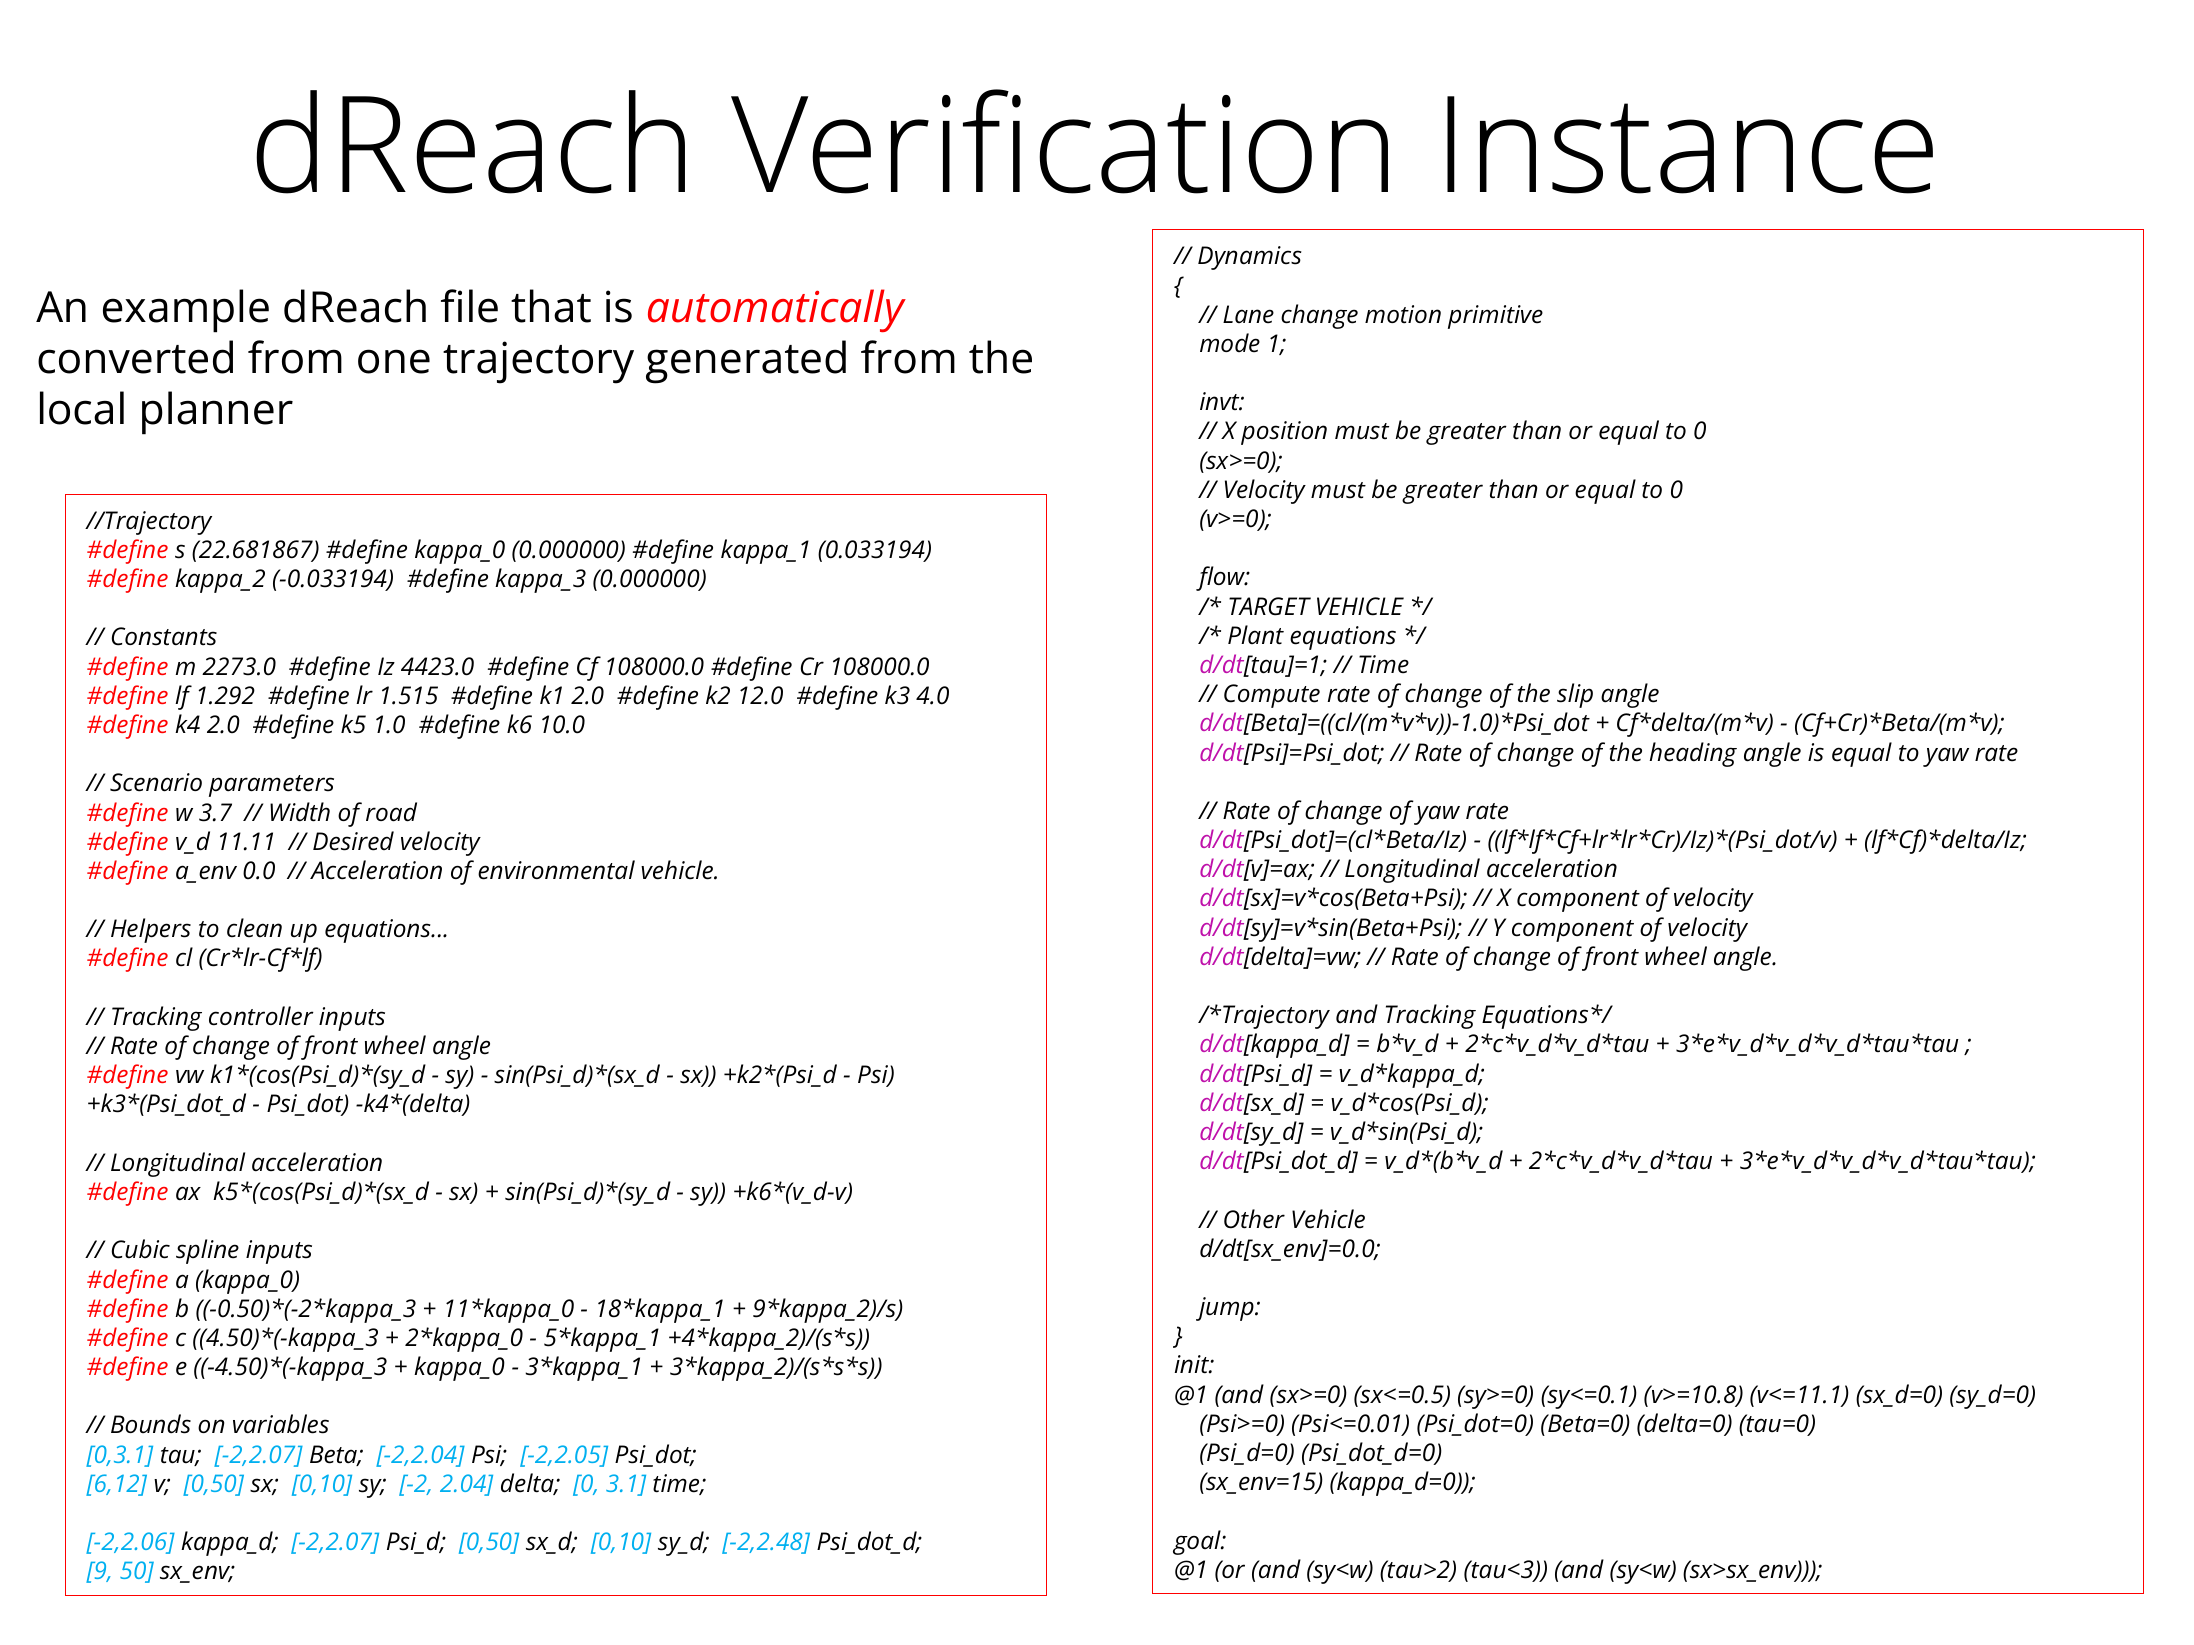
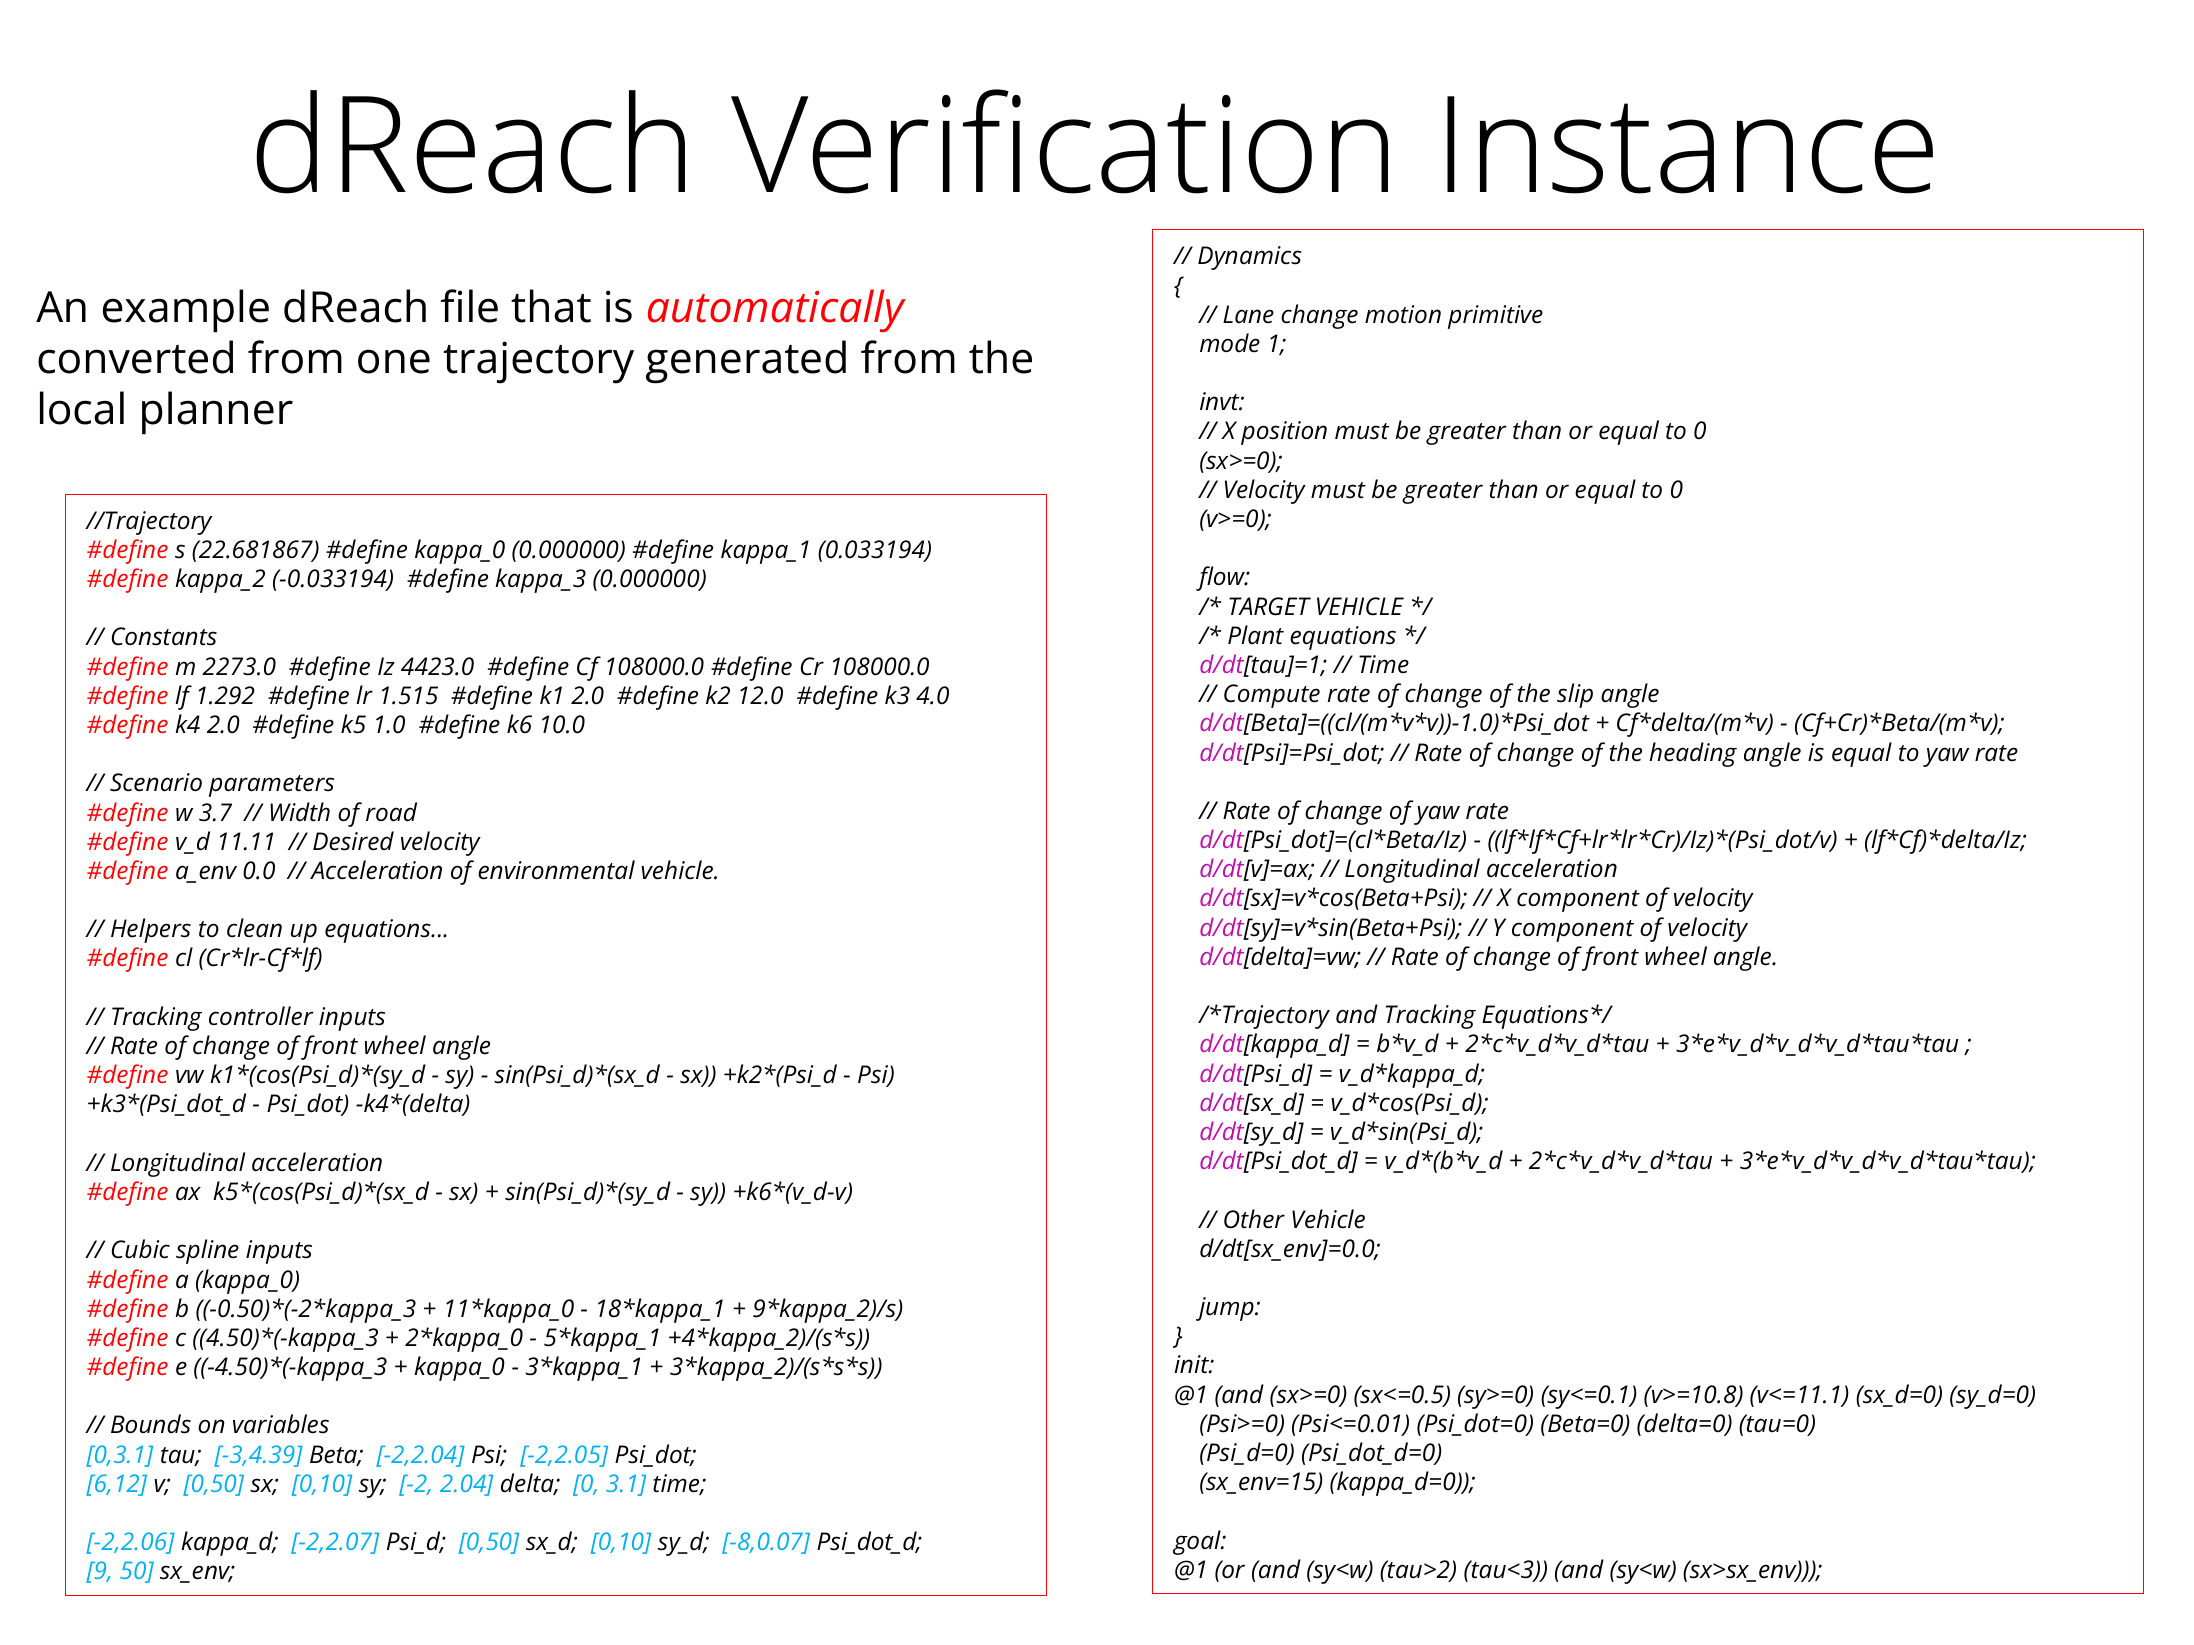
tau -2,2.07: -2,2.07 -> -3,4.39
-2,2.48: -2,2.48 -> -8,0.07
